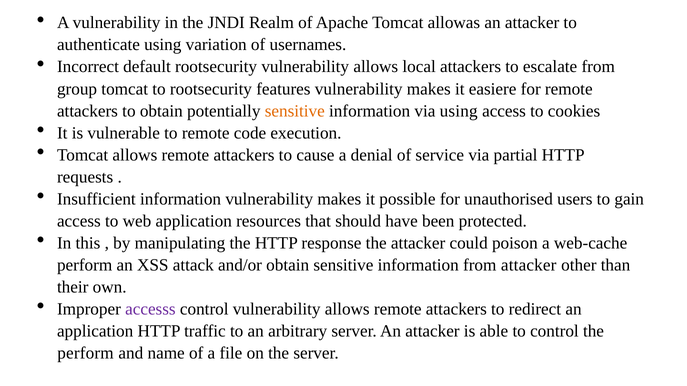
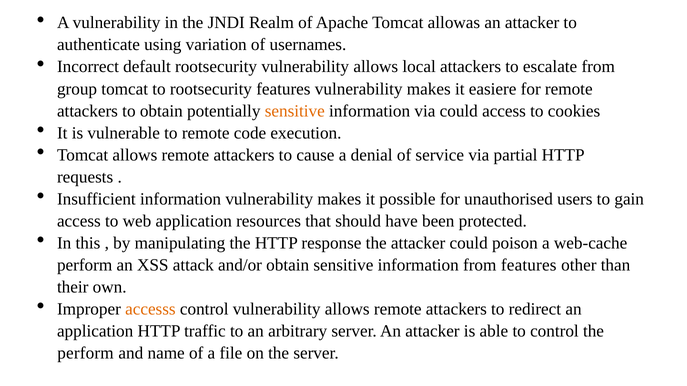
via using: using -> could
from attacker: attacker -> features
accesss colour: purple -> orange
